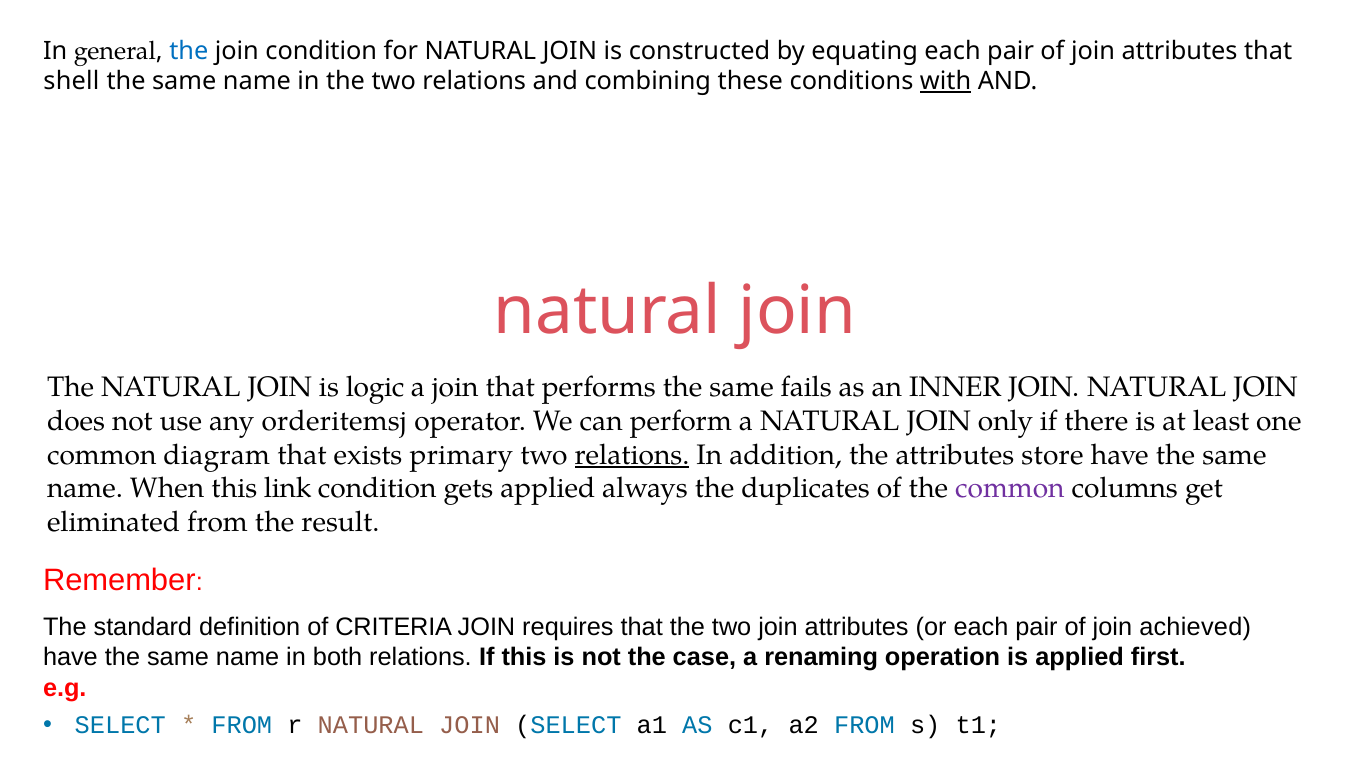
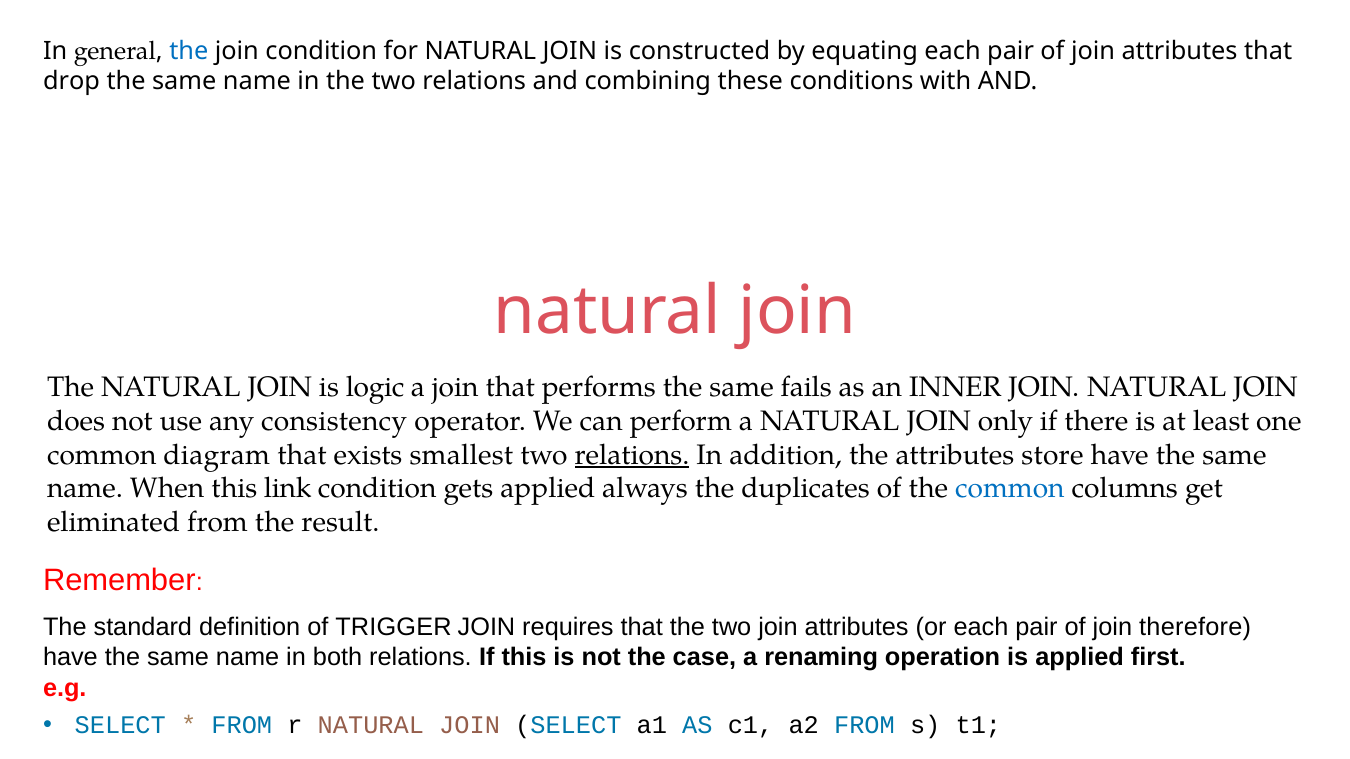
shell: shell -> drop
with underline: present -> none
orderitemsj: orderitemsj -> consistency
primary: primary -> smallest
common at (1010, 489) colour: purple -> blue
CRITERIA: CRITERIA -> TRIGGER
achieved: achieved -> therefore
